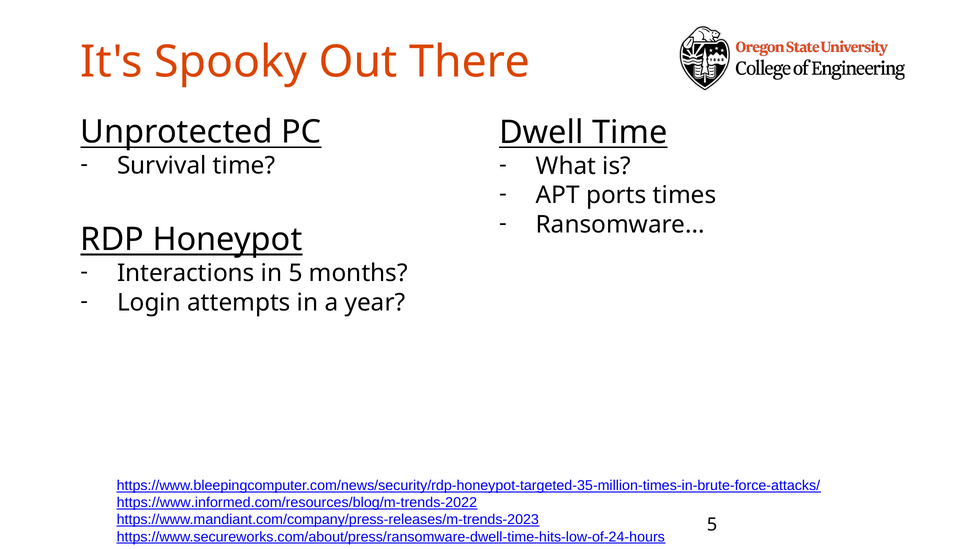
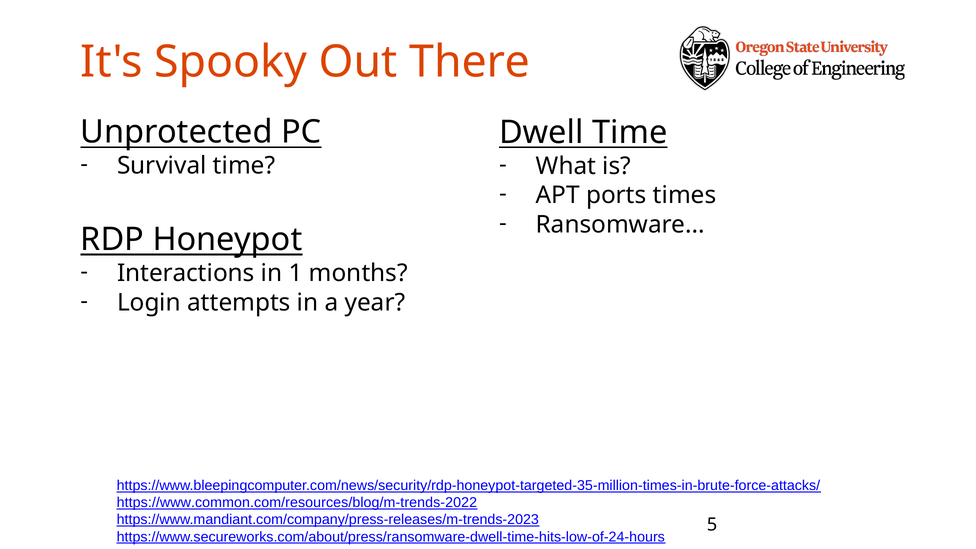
in 5: 5 -> 1
https://www.informed.com/resources/blog/m-trends-2022: https://www.informed.com/resources/blog/m-trends-2022 -> https://www.common.com/resources/blog/m-trends-2022
